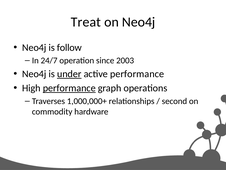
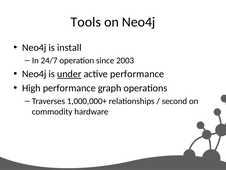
Treat: Treat -> Tools
follow: follow -> install
performance at (69, 88) underline: present -> none
